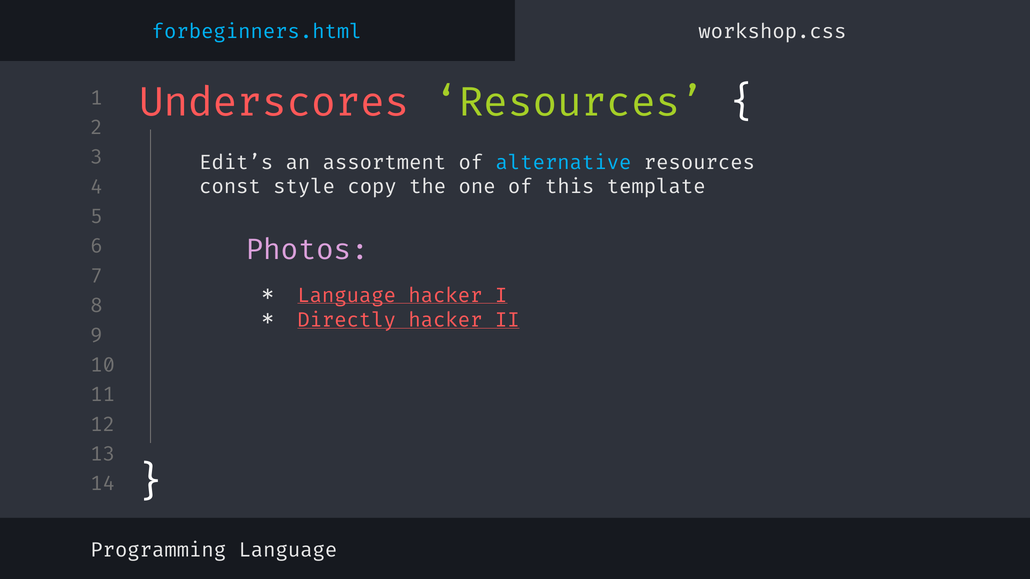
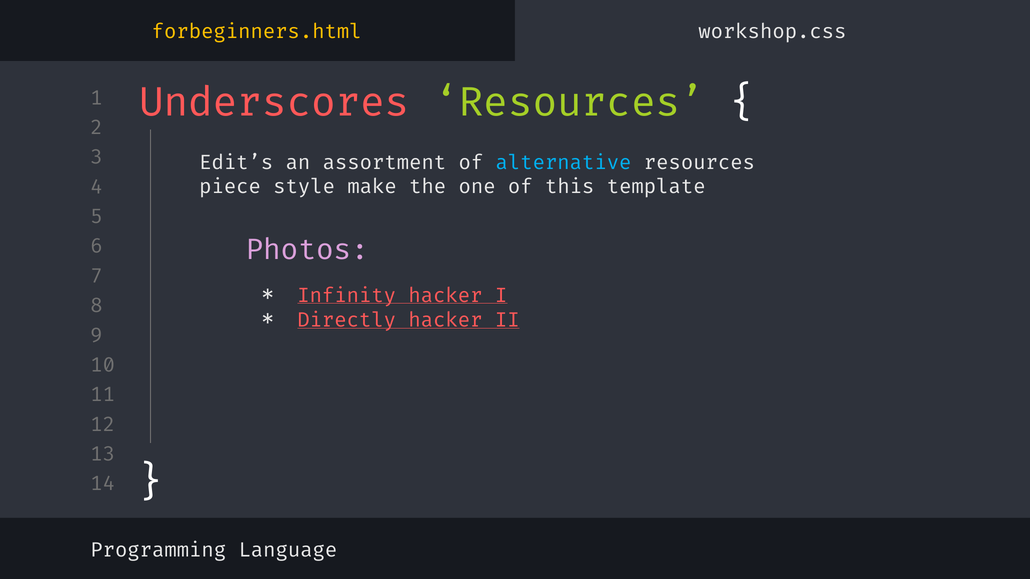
forbeginners.html colour: light blue -> yellow
const: const -> piece
copy: copy -> make
Language at (347, 296): Language -> Infinity
